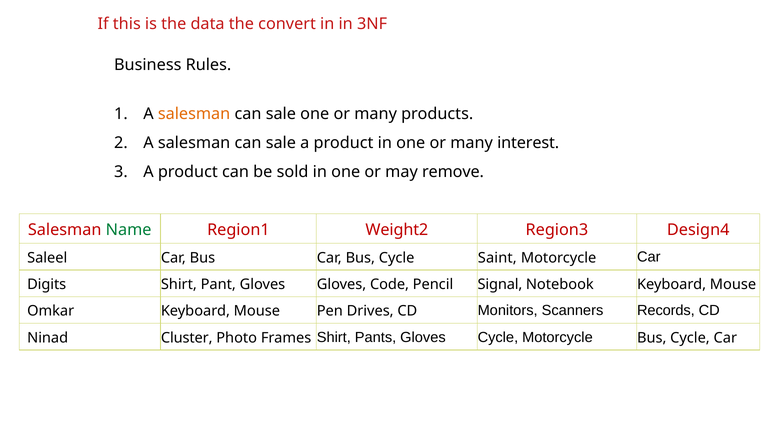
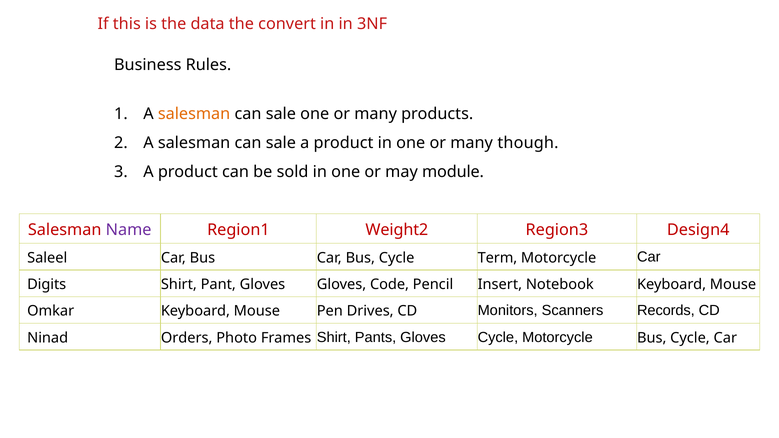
interest: interest -> though
remove: remove -> module
Name colour: green -> purple
Saint: Saint -> Term
Signal: Signal -> Insert
Cluster: Cluster -> Orders
